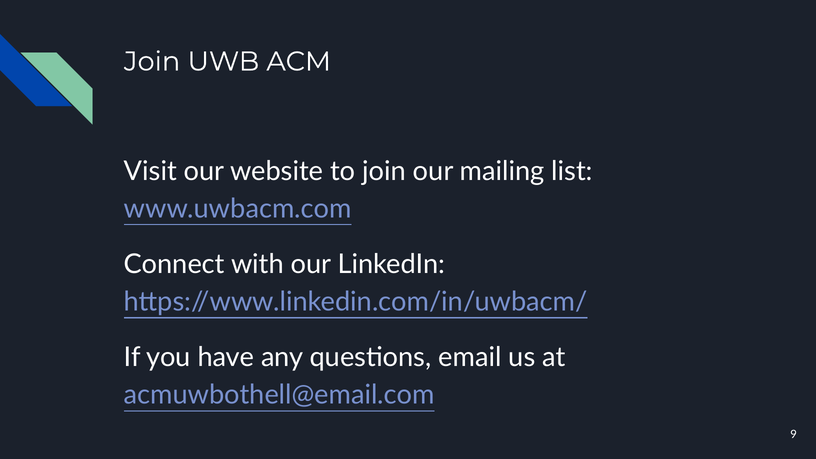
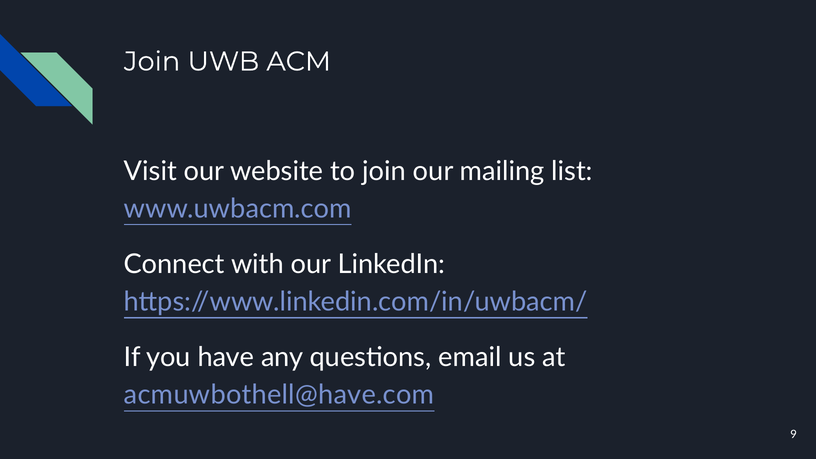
acmuwbothell@email.com: acmuwbothell@email.com -> acmuwbothell@have.com
